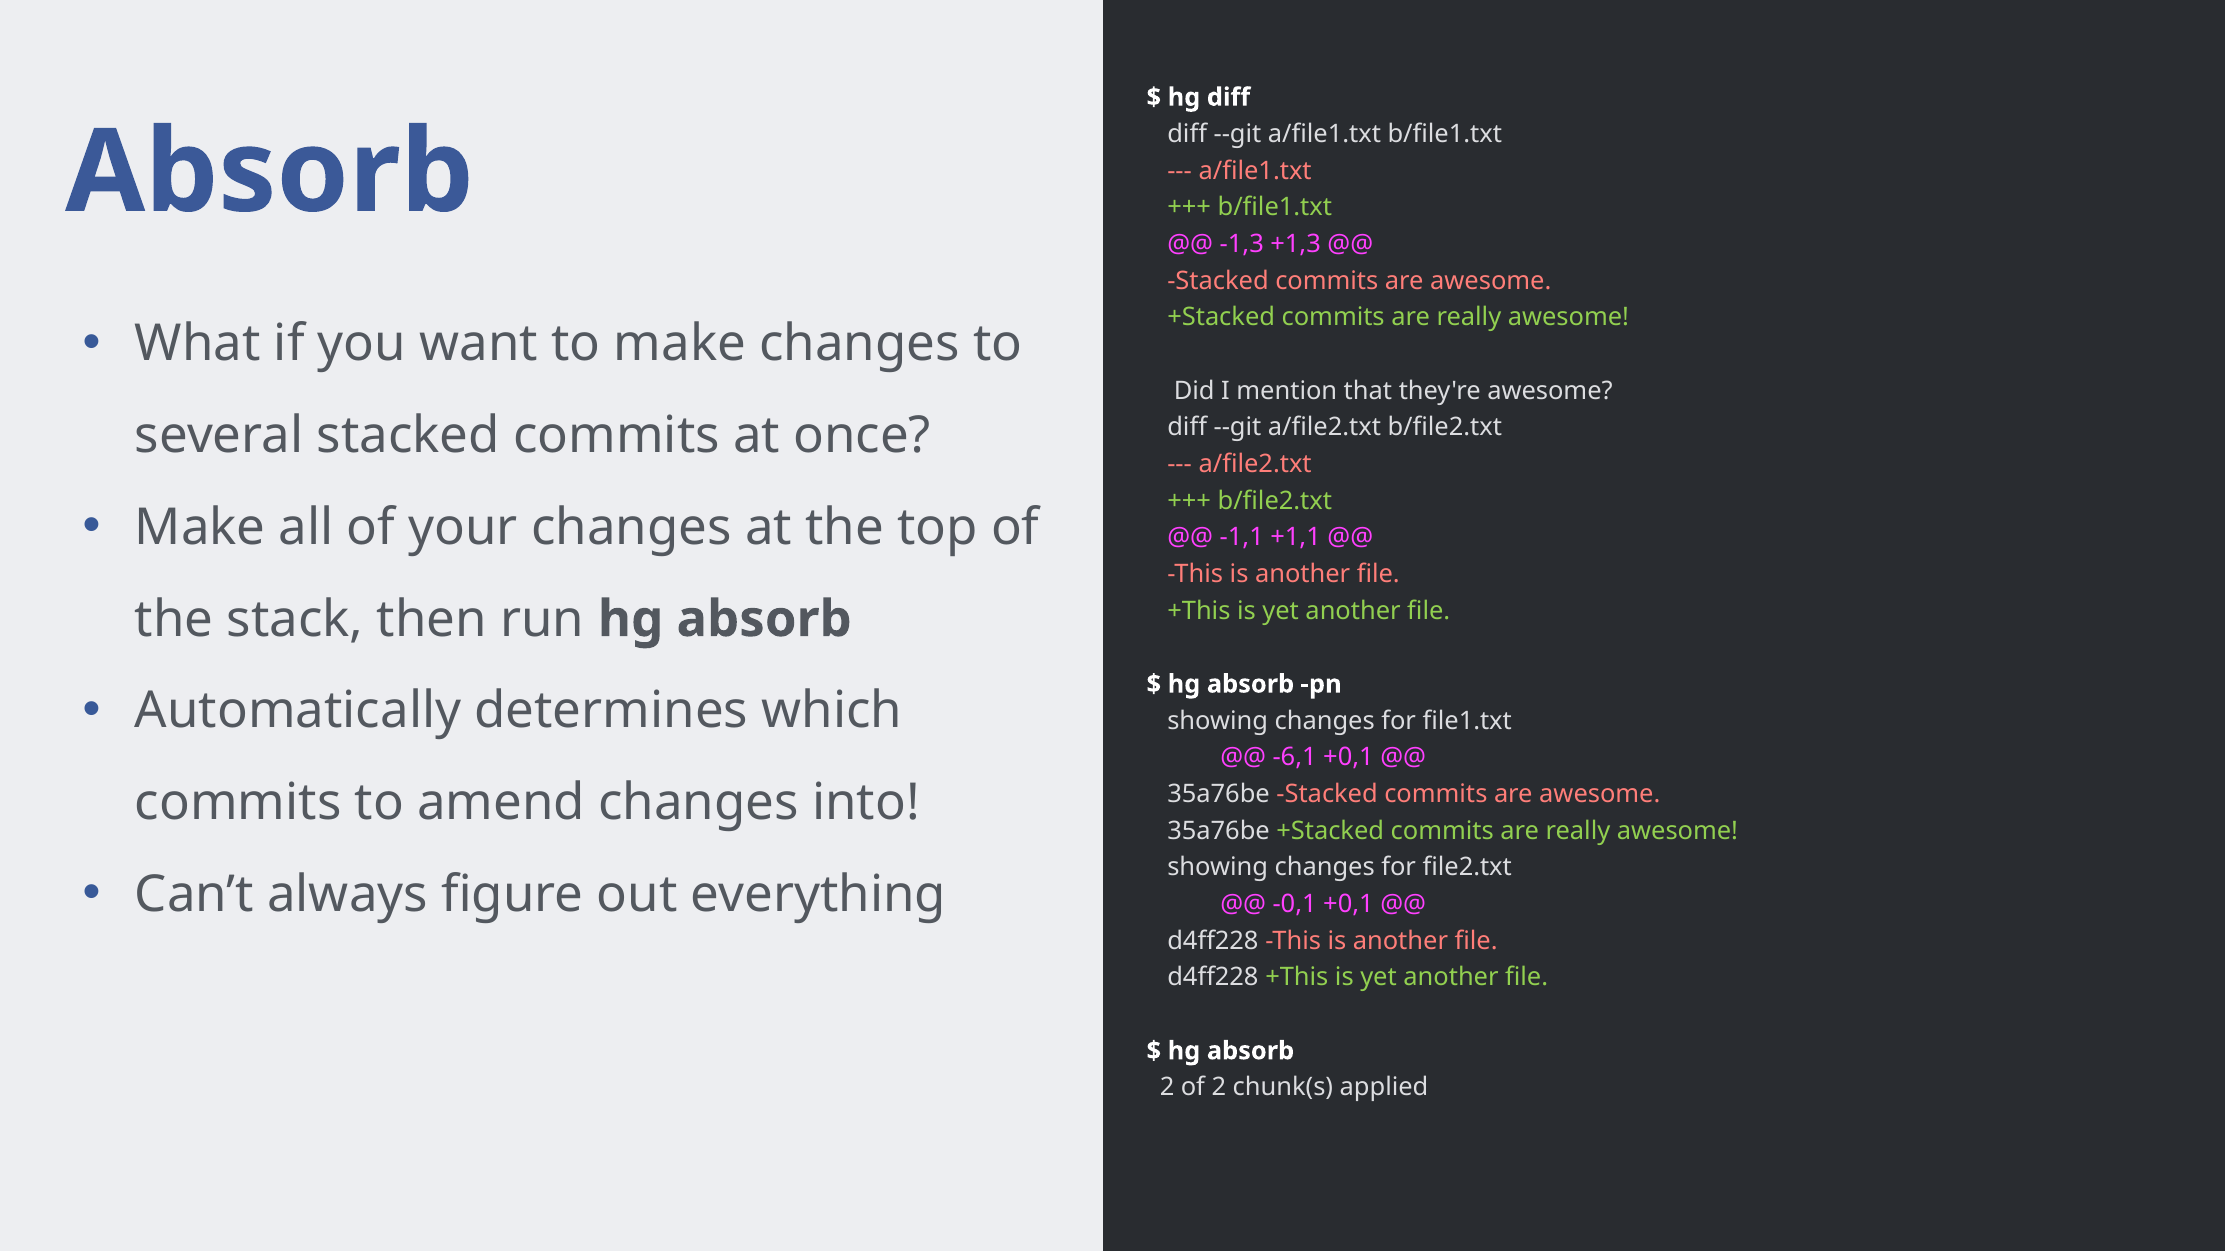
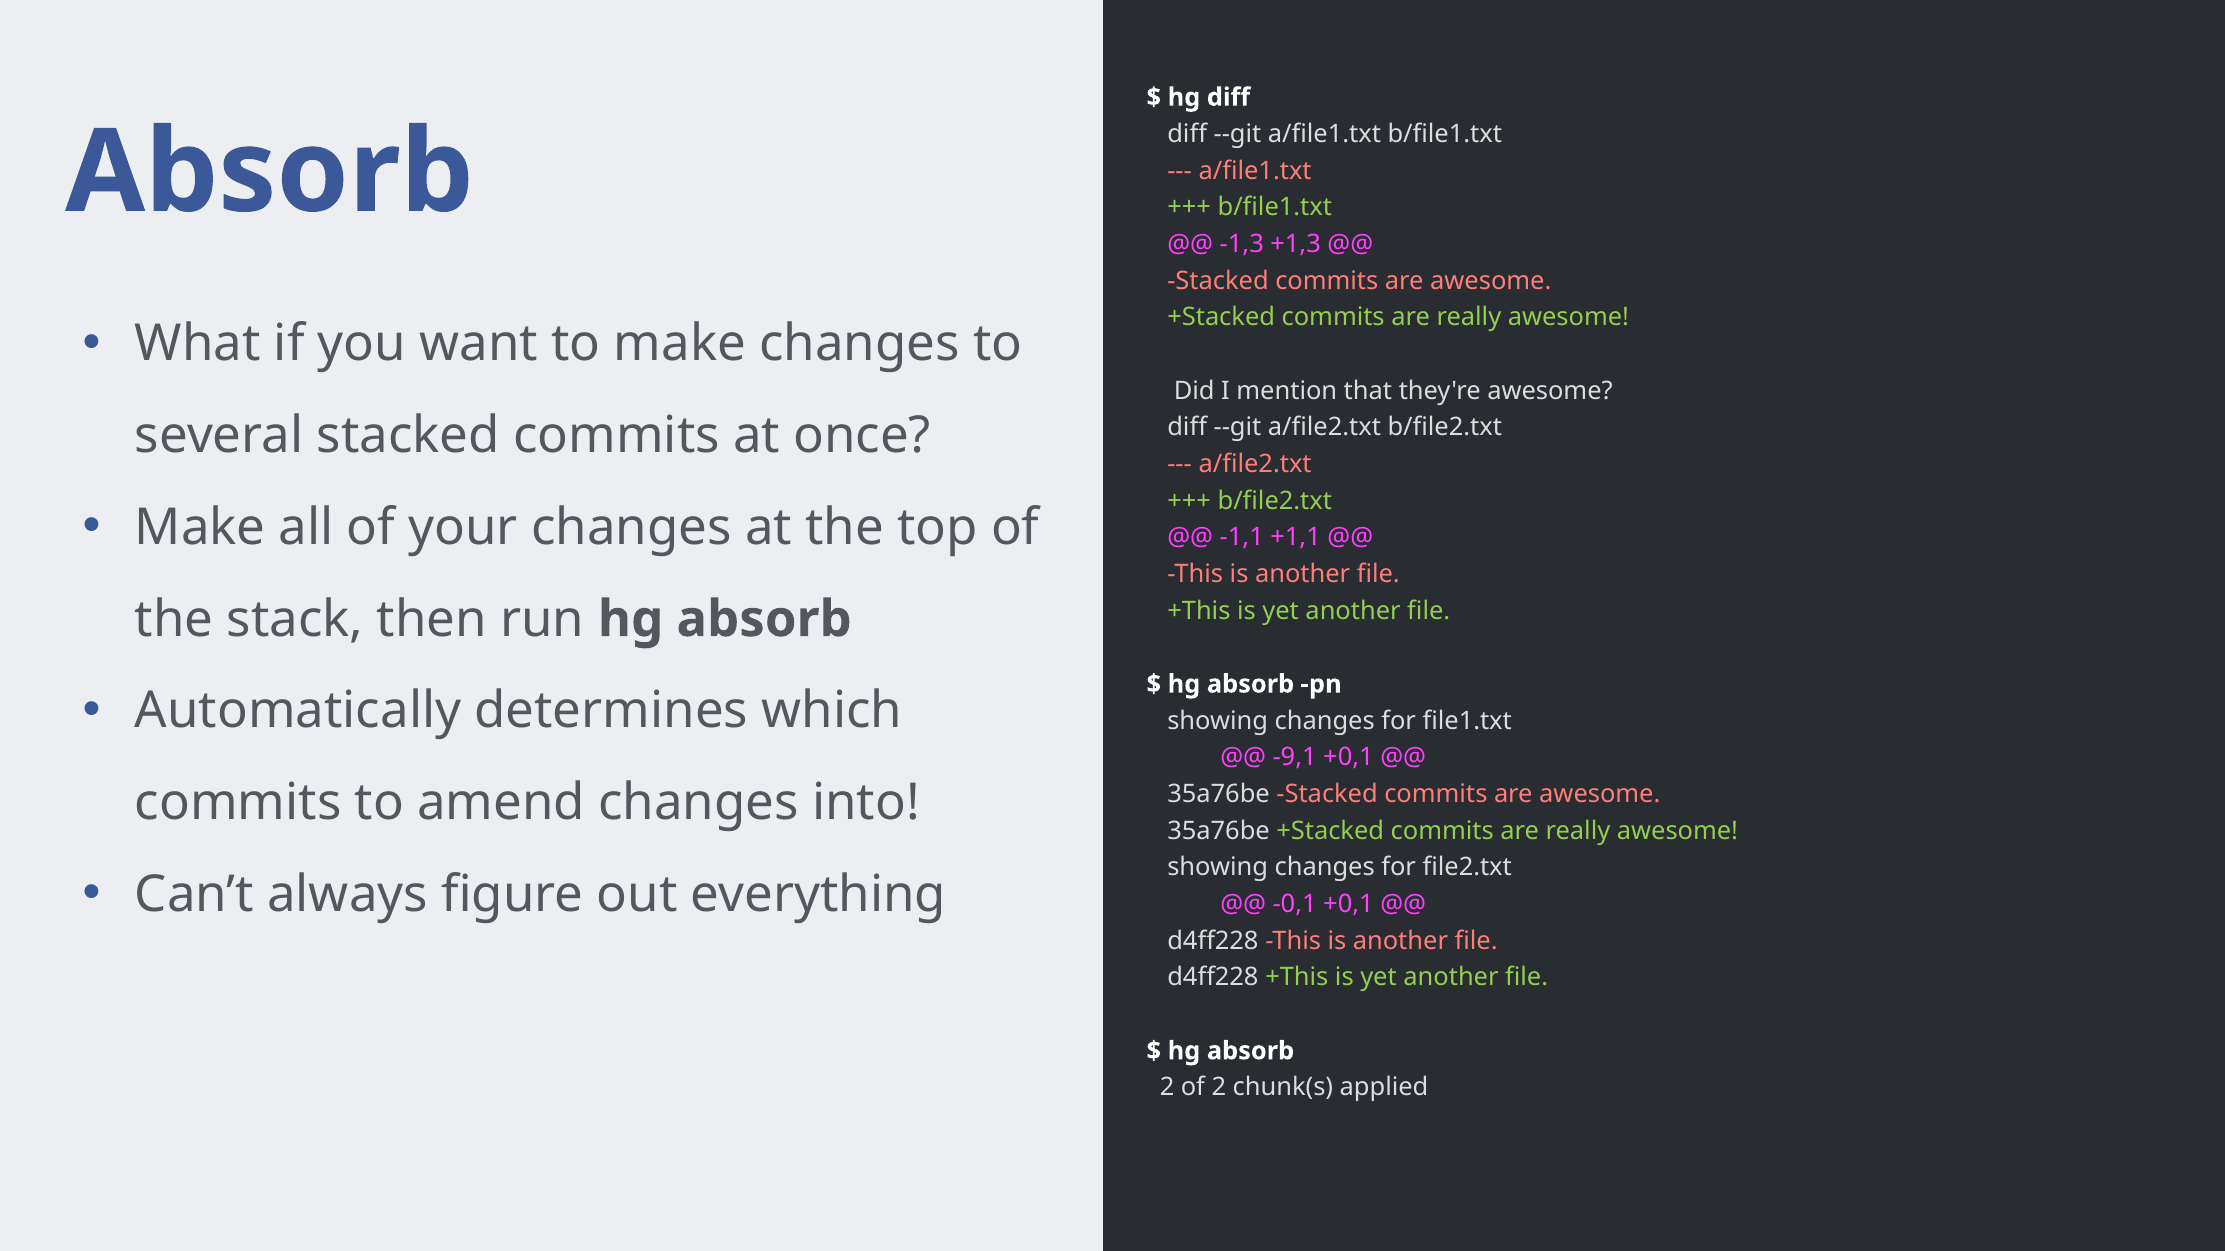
-6,1: -6,1 -> -9,1
